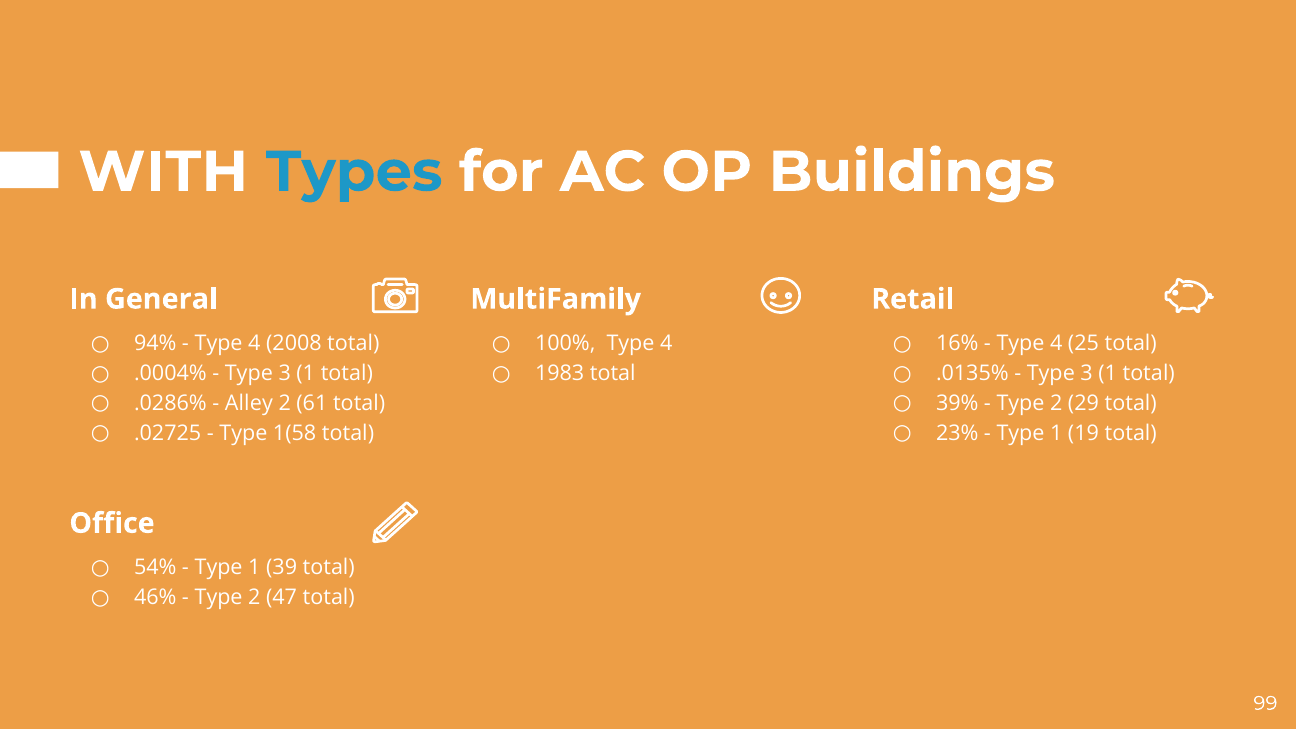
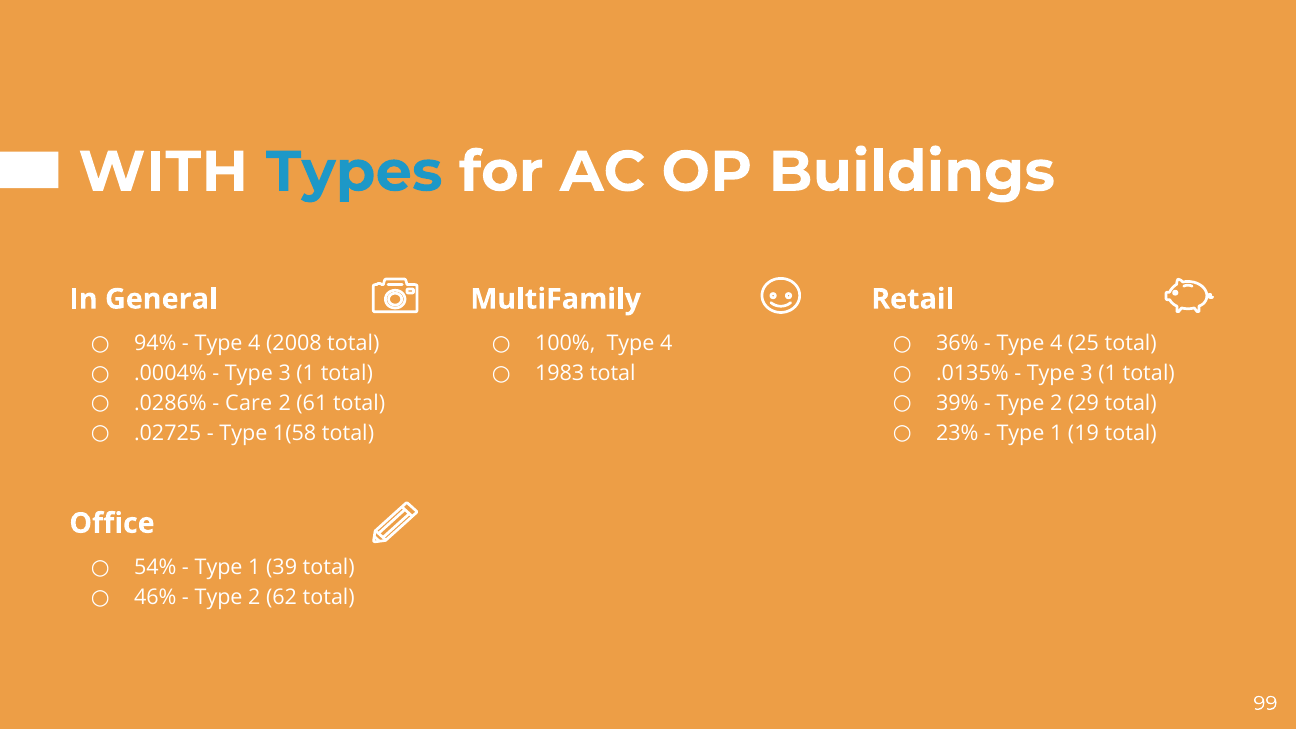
16%: 16% -> 36%
Alley: Alley -> Care
47: 47 -> 62
